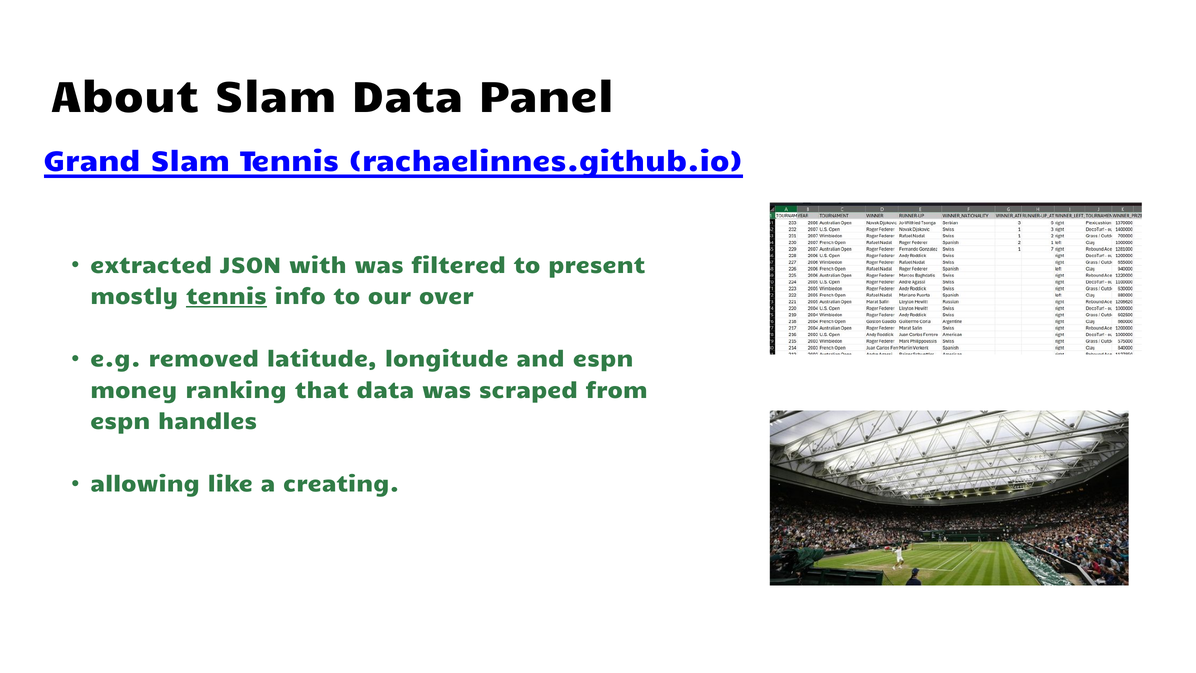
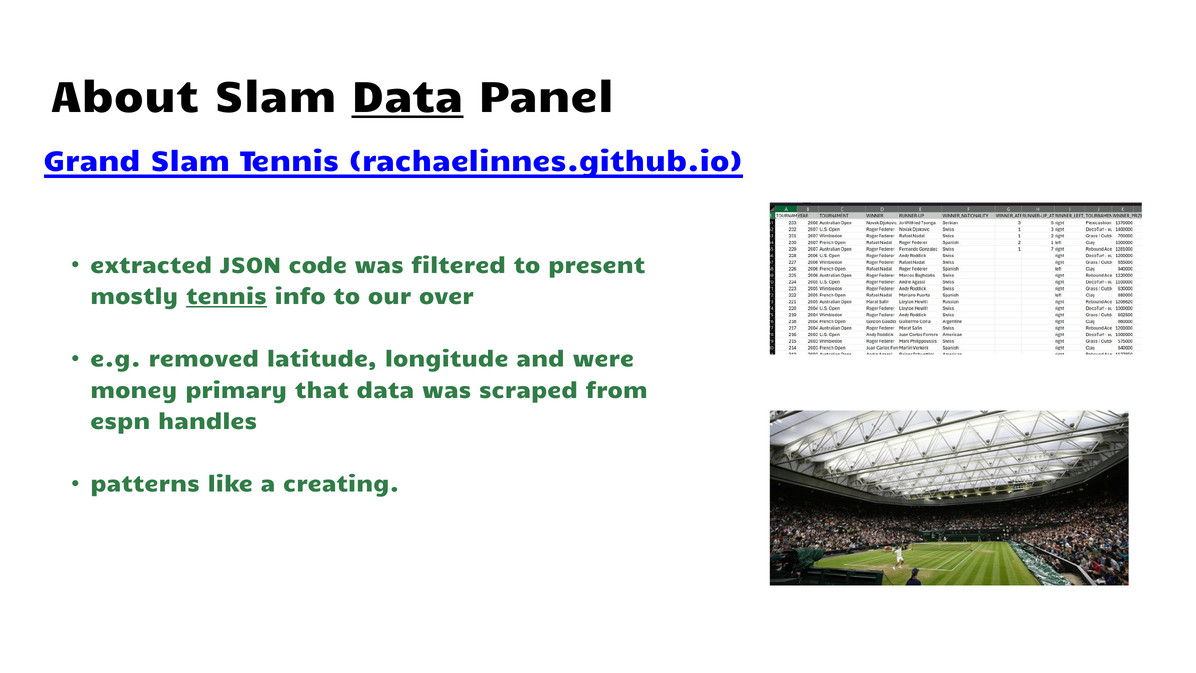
Data at (408, 98) underline: none -> present
with: with -> code
and espn: espn -> were
ranking: ranking -> primary
allowing: allowing -> patterns
